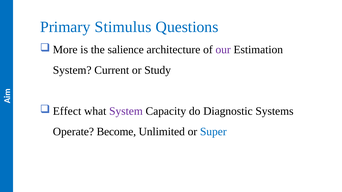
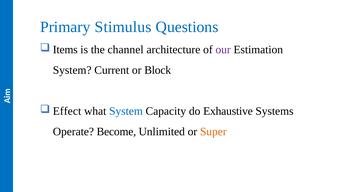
More: More -> Items
salience: salience -> channel
Study: Study -> Block
System at (126, 111) colour: purple -> blue
Diagnostic: Diagnostic -> Exhaustive
Super colour: blue -> orange
